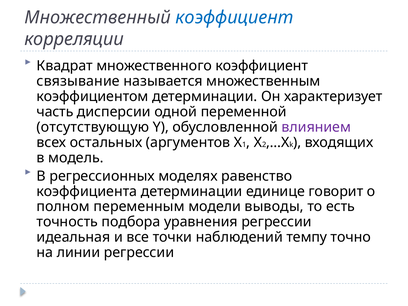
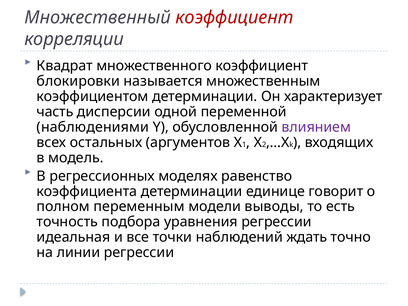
коэффициент at (234, 18) colour: blue -> red
связывание: связывание -> блокировки
отсутствующую: отсутствующую -> наблюдениями
темпу: темпу -> ждать
